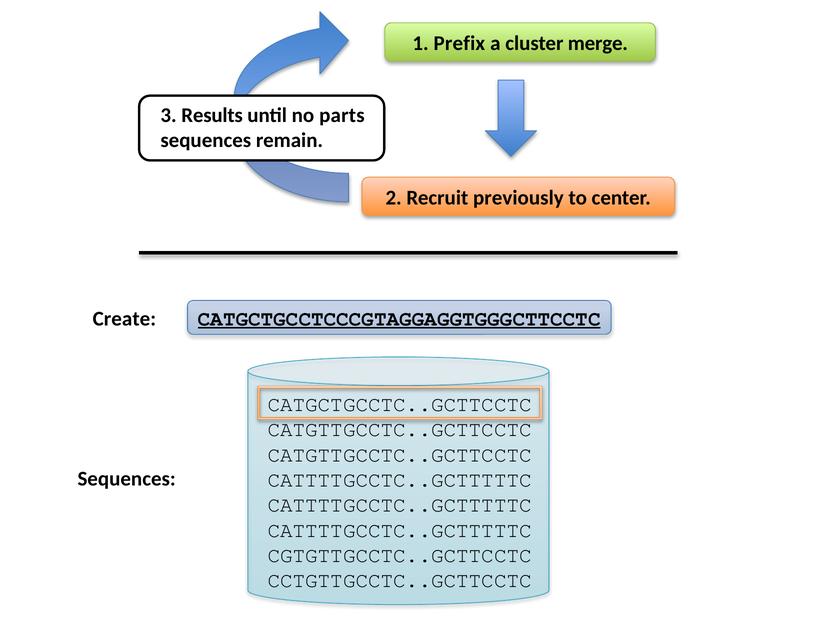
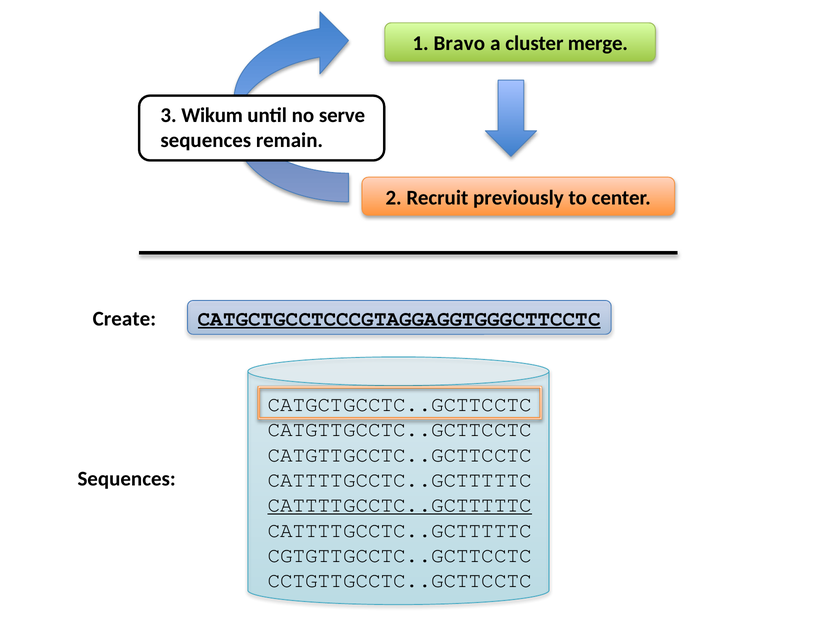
Prefix: Prefix -> Bravo
Results: Results -> Wikum
parts: parts -> serve
CATTTTGCCTC..GCTTTTTC at (400, 505) underline: none -> present
